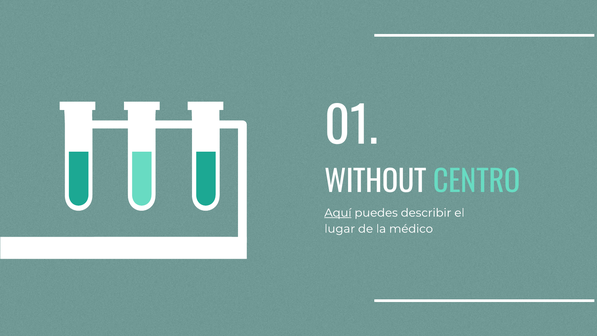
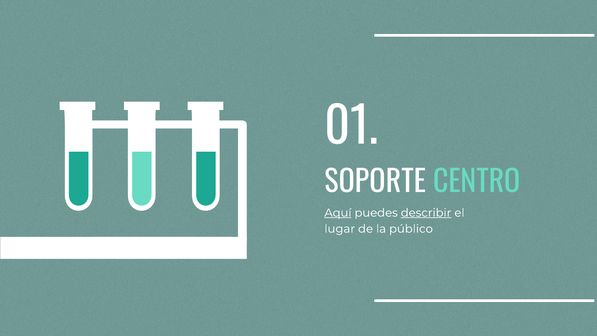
WITHOUT: WITHOUT -> SOPORTE
describir underline: none -> present
médico: médico -> público
